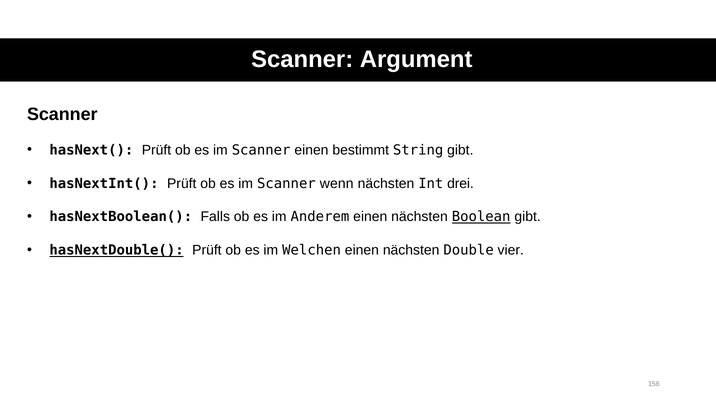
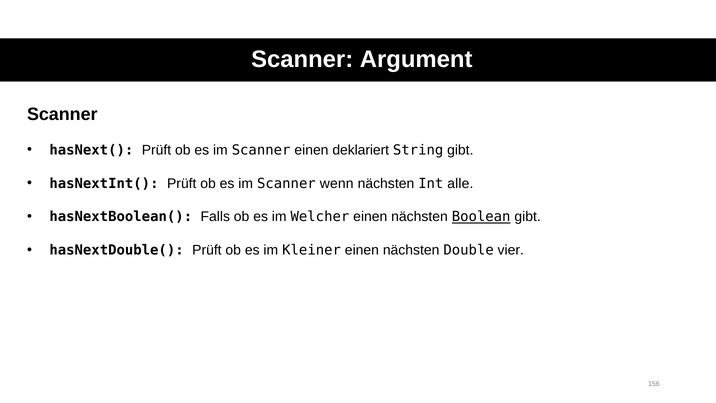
bestimmt: bestimmt -> deklariert
drei: drei -> alle
Anderem: Anderem -> Welcher
hasNextDouble( underline: present -> none
Welchen: Welchen -> Kleiner
